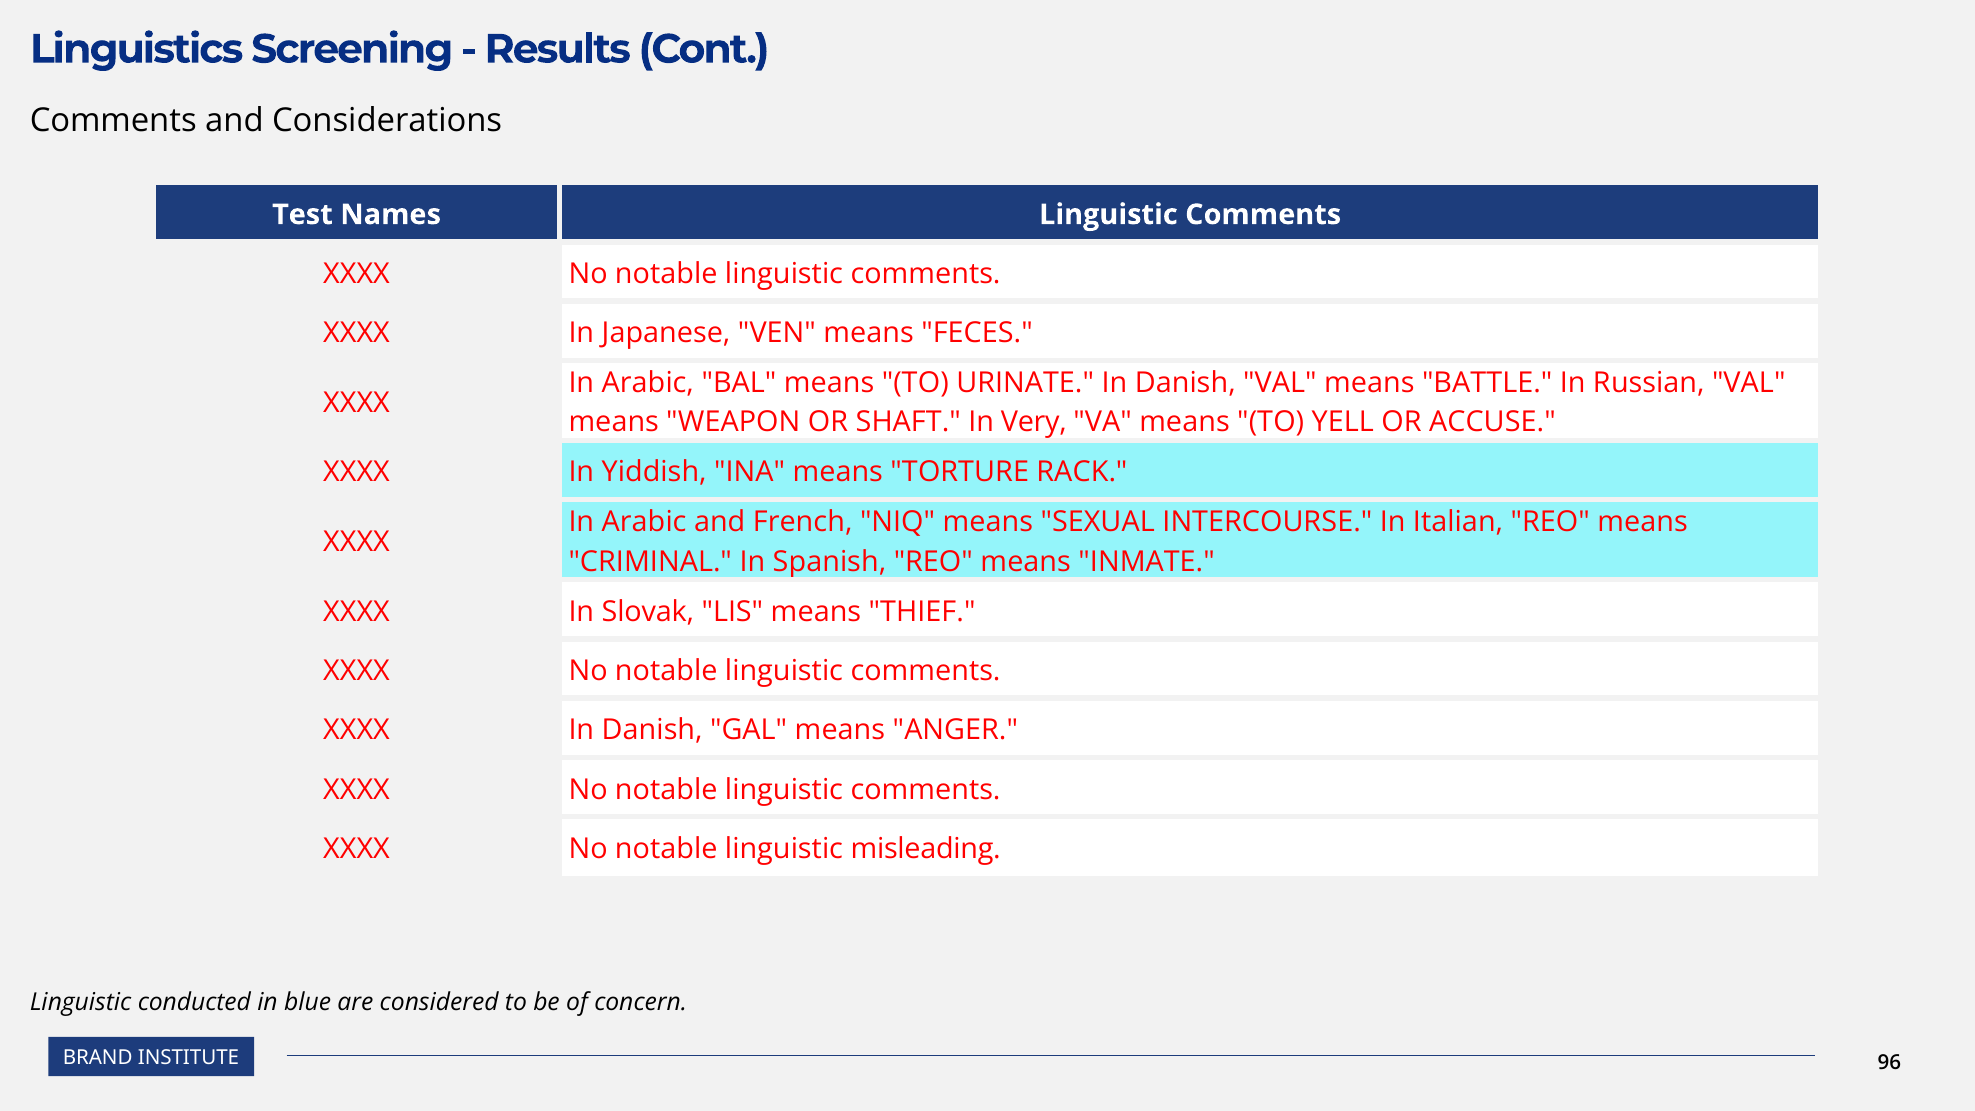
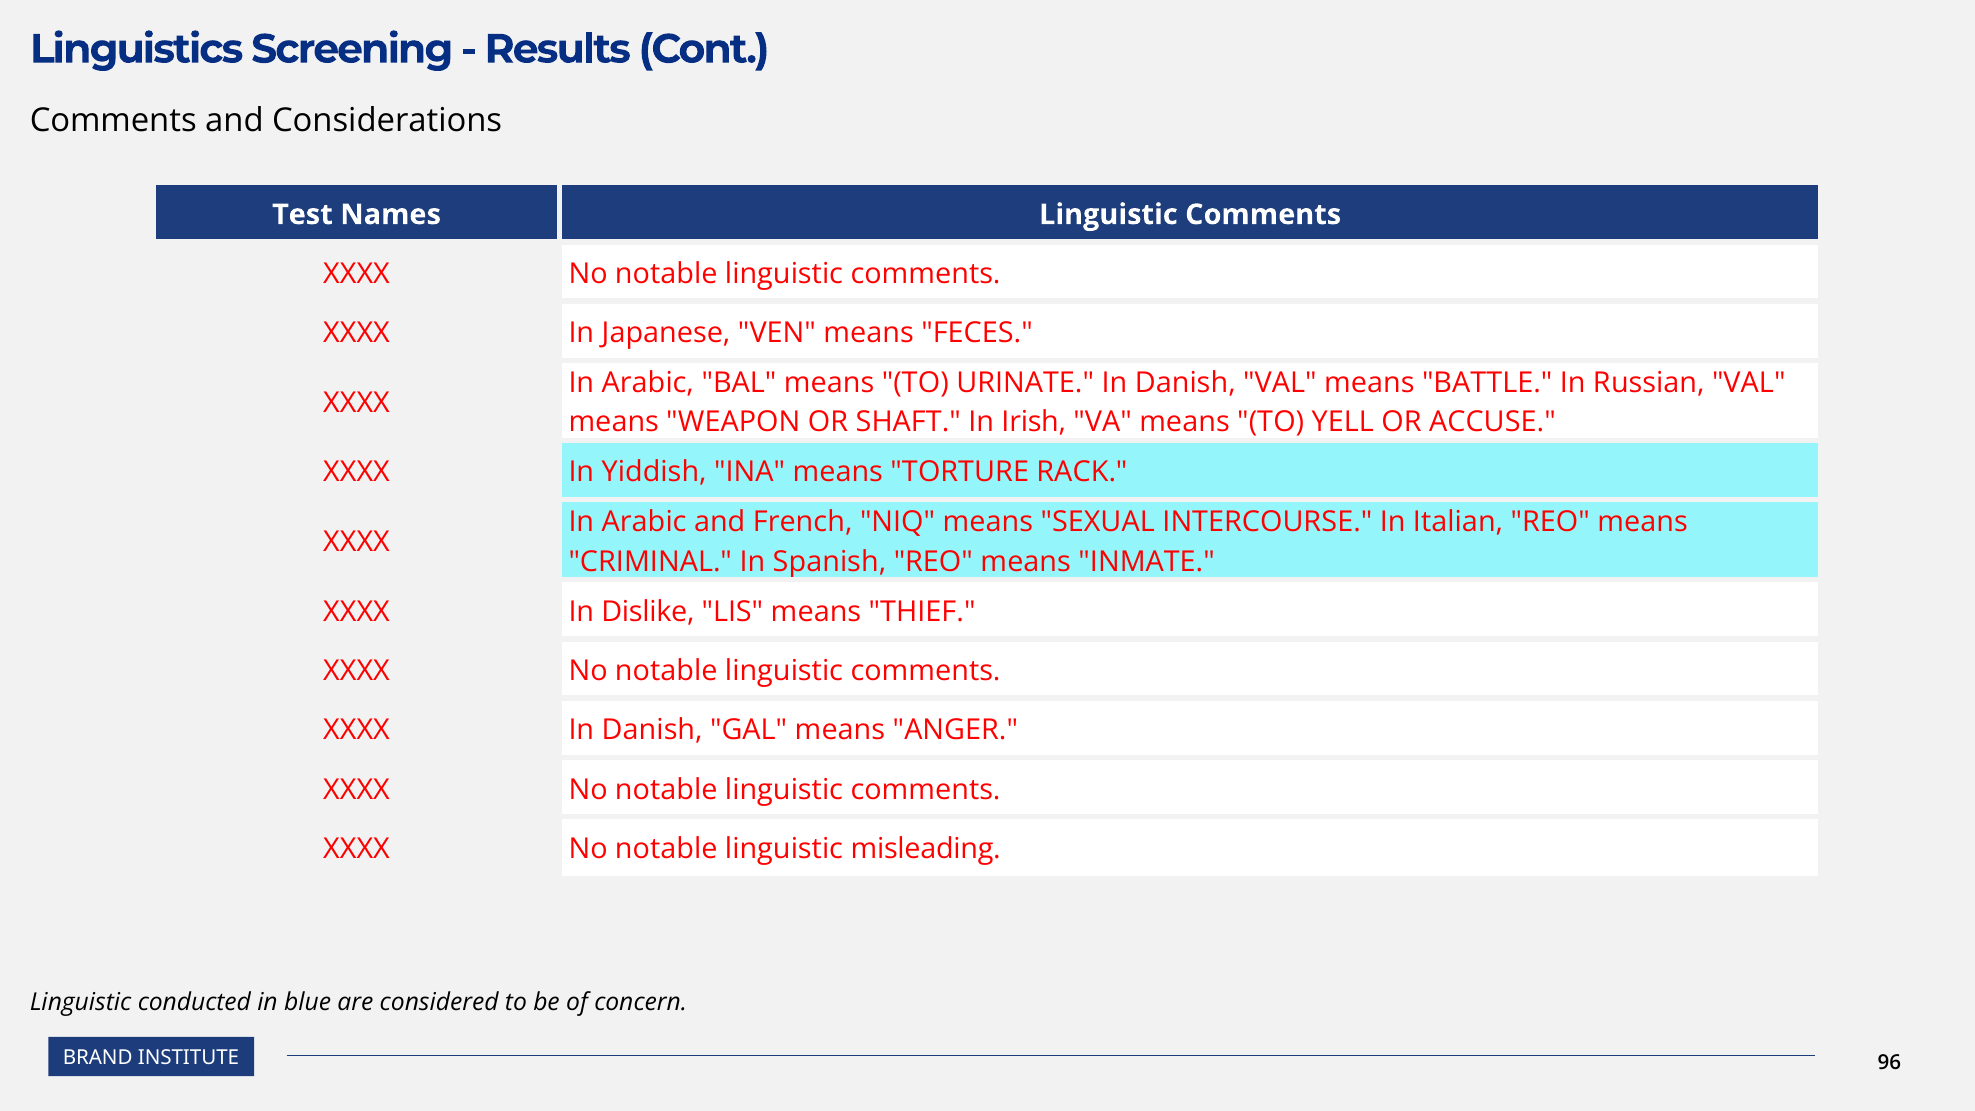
Very: Very -> Irish
Slovak: Slovak -> Dislike
